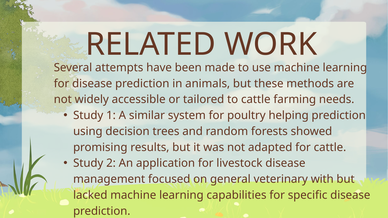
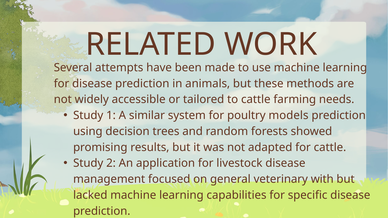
poultry helping: helping -> models
